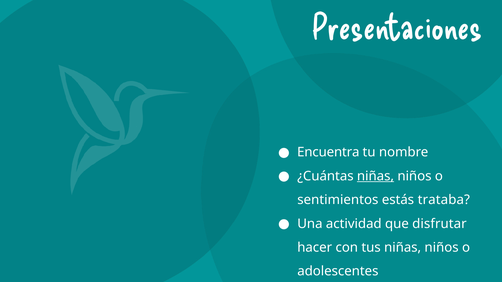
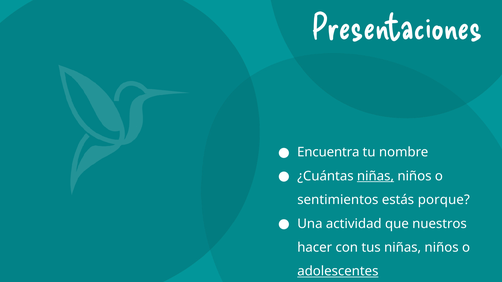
trataba: trataba -> porque
disfrutar: disfrutar -> nuestros
adolescentes underline: none -> present
